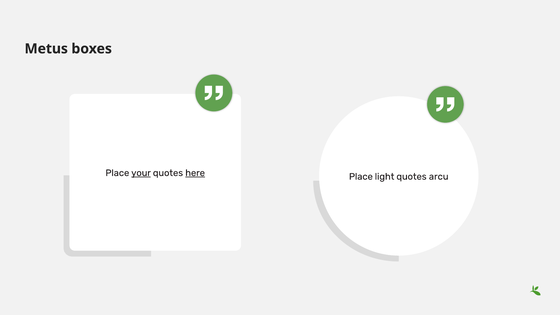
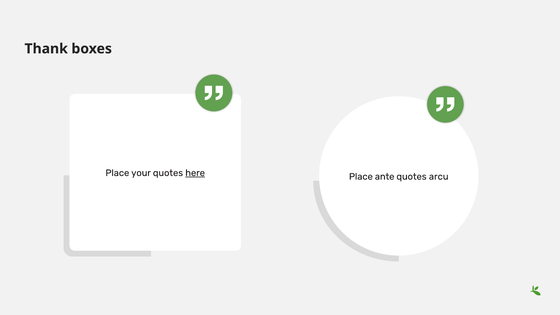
Metus: Metus -> Thank
your underline: present -> none
light: light -> ante
